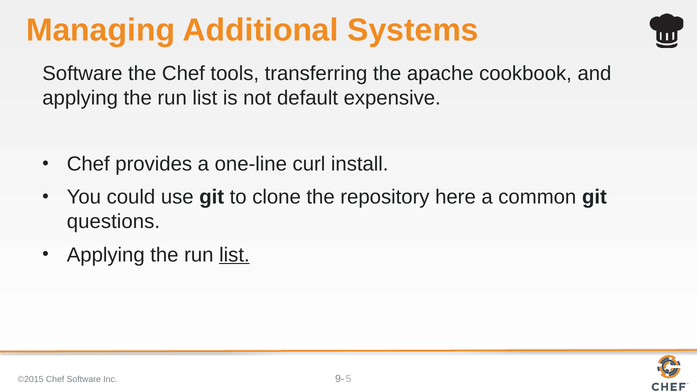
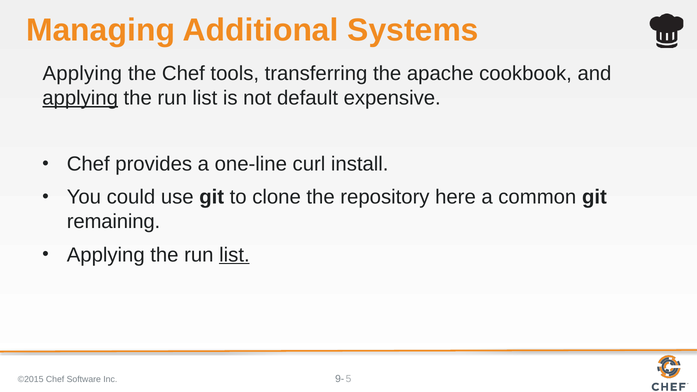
Software at (82, 73): Software -> Applying
applying at (80, 98) underline: none -> present
questions: questions -> remaining
